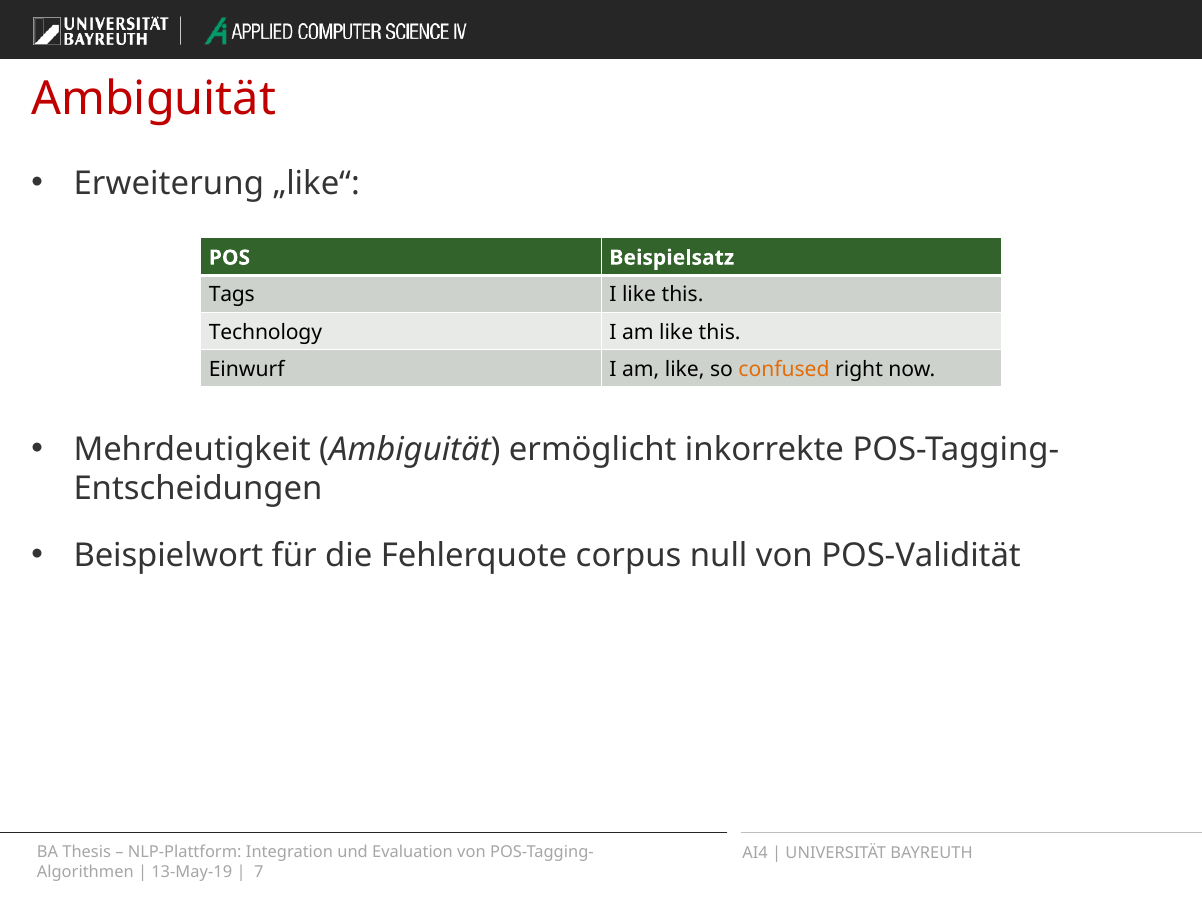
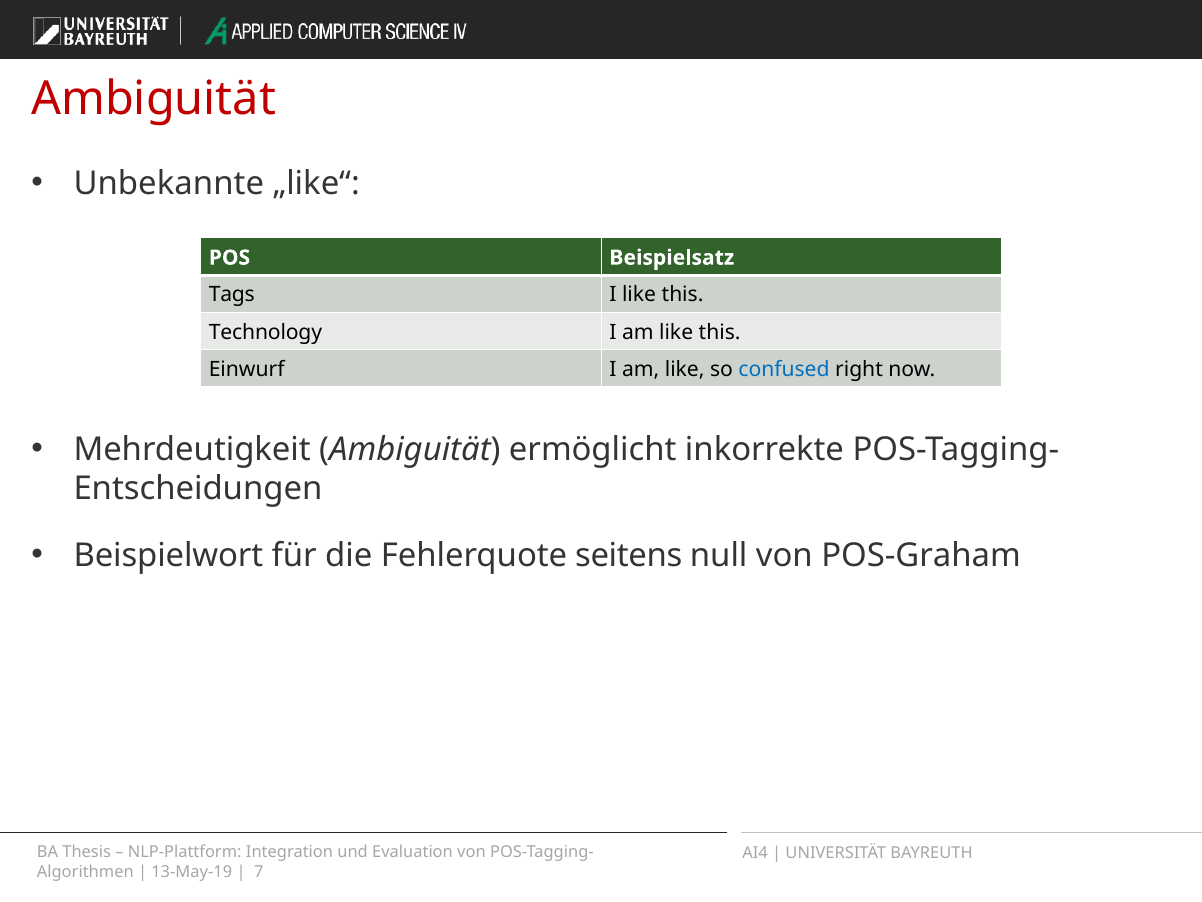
Erweiterung: Erweiterung -> Unbekannte
confused colour: orange -> blue
corpus: corpus -> seitens
POS-Validität: POS-Validität -> POS-Graham
